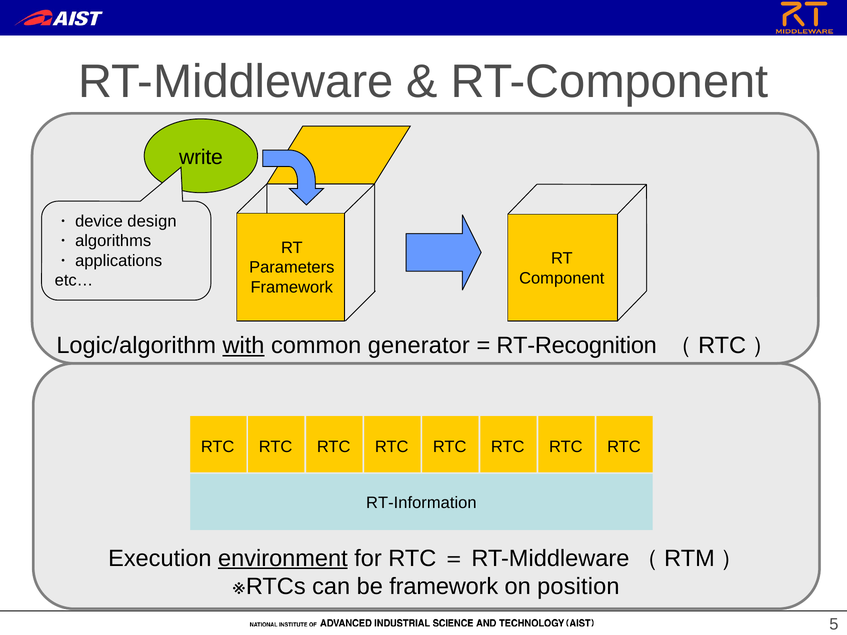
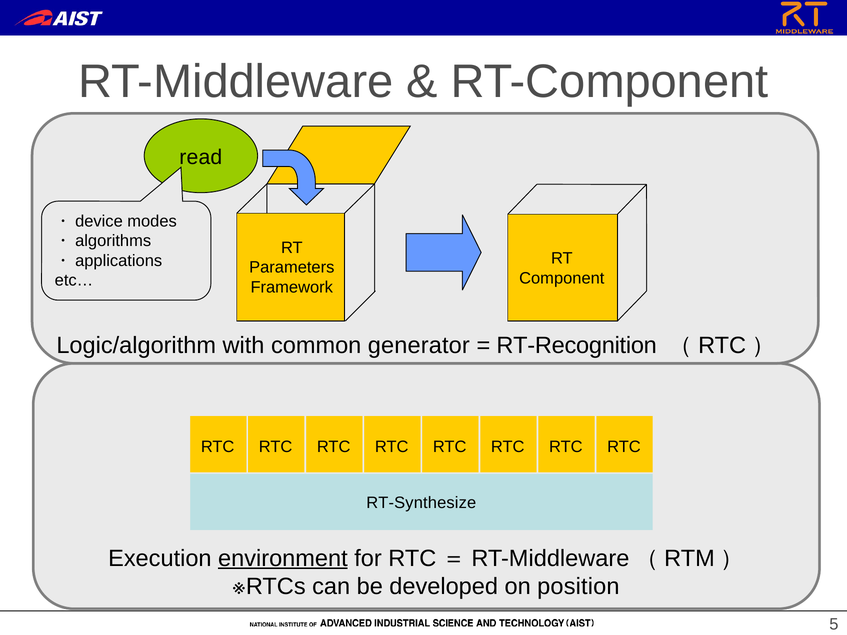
write: write -> read
design: design -> modes
with underline: present -> none
RT-Information: RT-Information -> RT-Synthesize
be framework: framework -> developed
